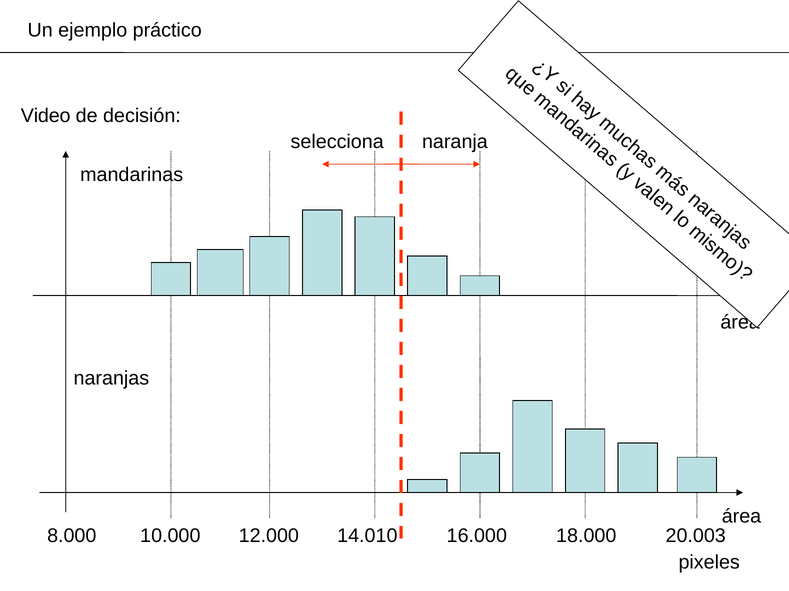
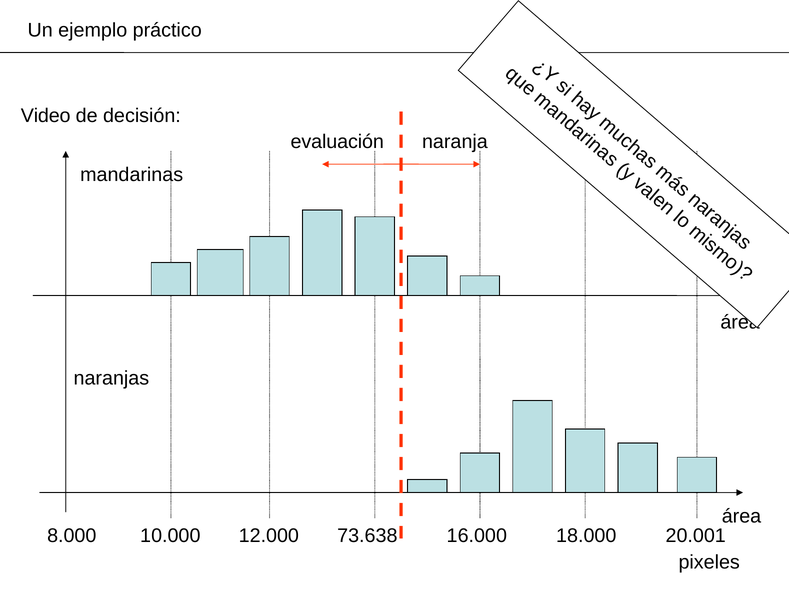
selecciona: selecciona -> evaluación
14.010: 14.010 -> 73.638
20.003: 20.003 -> 20.001
